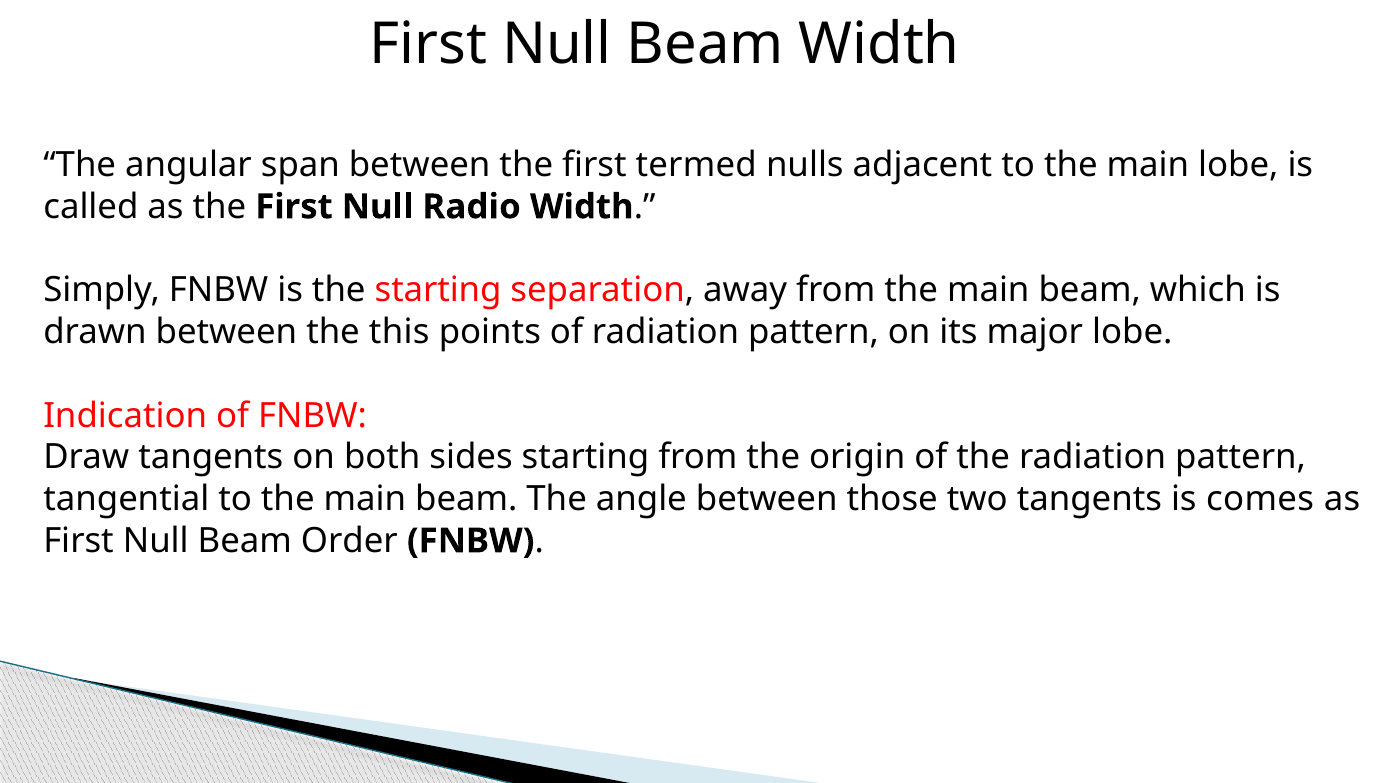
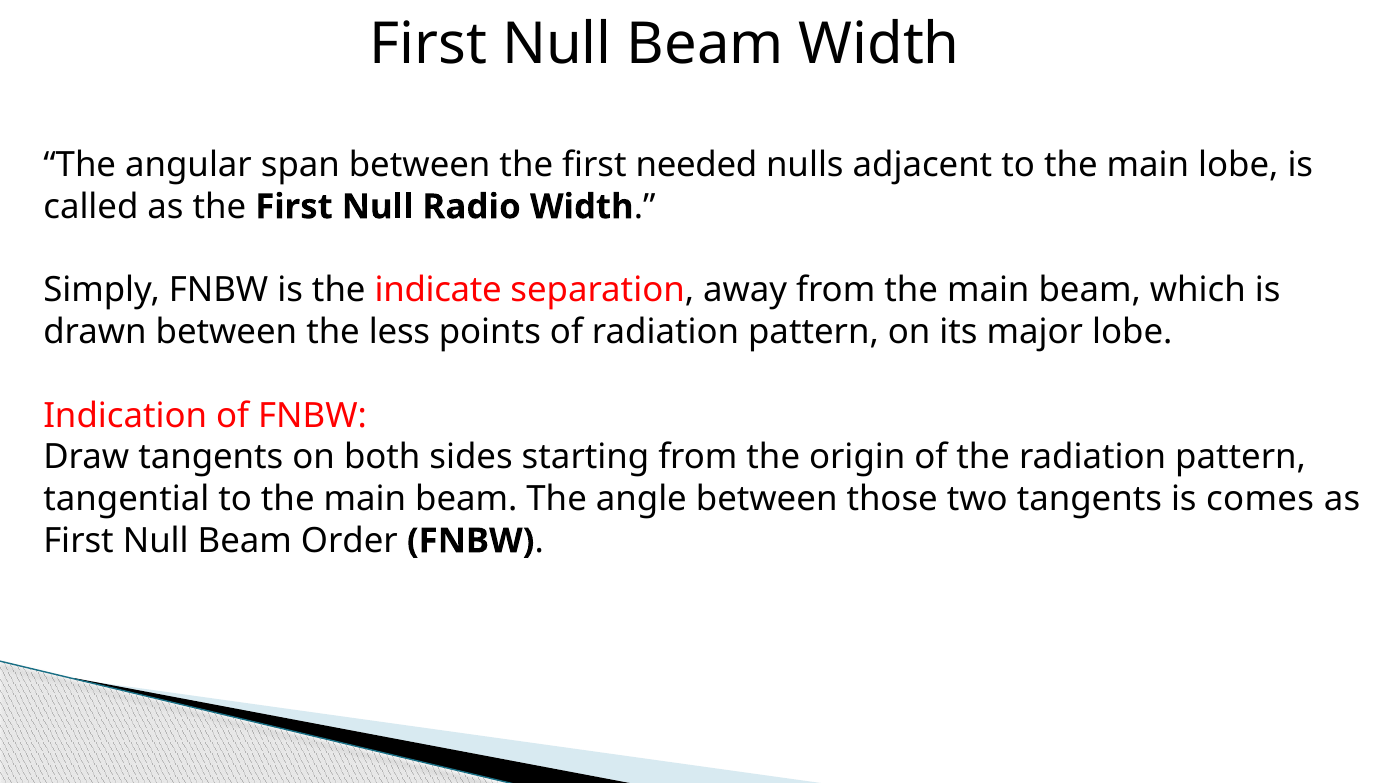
termed: termed -> needed
the starting: starting -> indicate
this: this -> less
